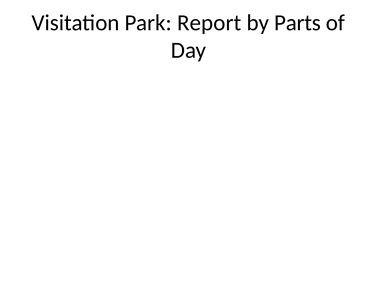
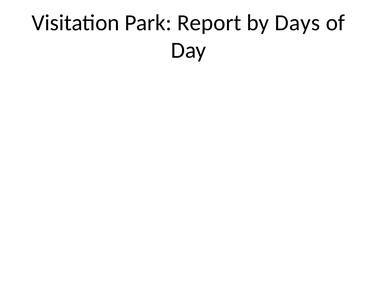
Parts: Parts -> Days
